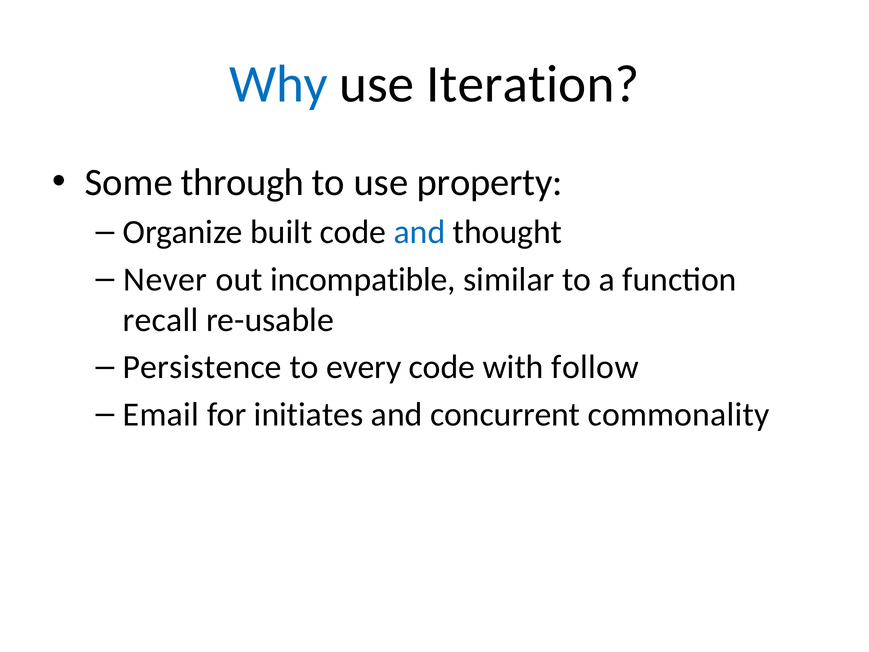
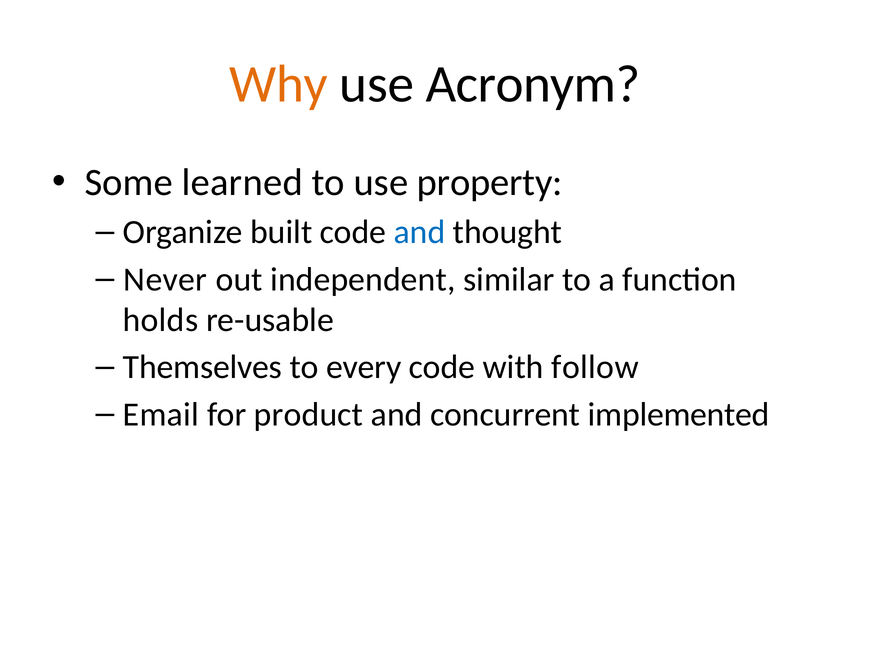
Why colour: blue -> orange
Iteration: Iteration -> Acronym
through: through -> learned
incompatible: incompatible -> independent
recall: recall -> holds
Persistence: Persistence -> Themselves
initiates: initiates -> product
commonality: commonality -> implemented
